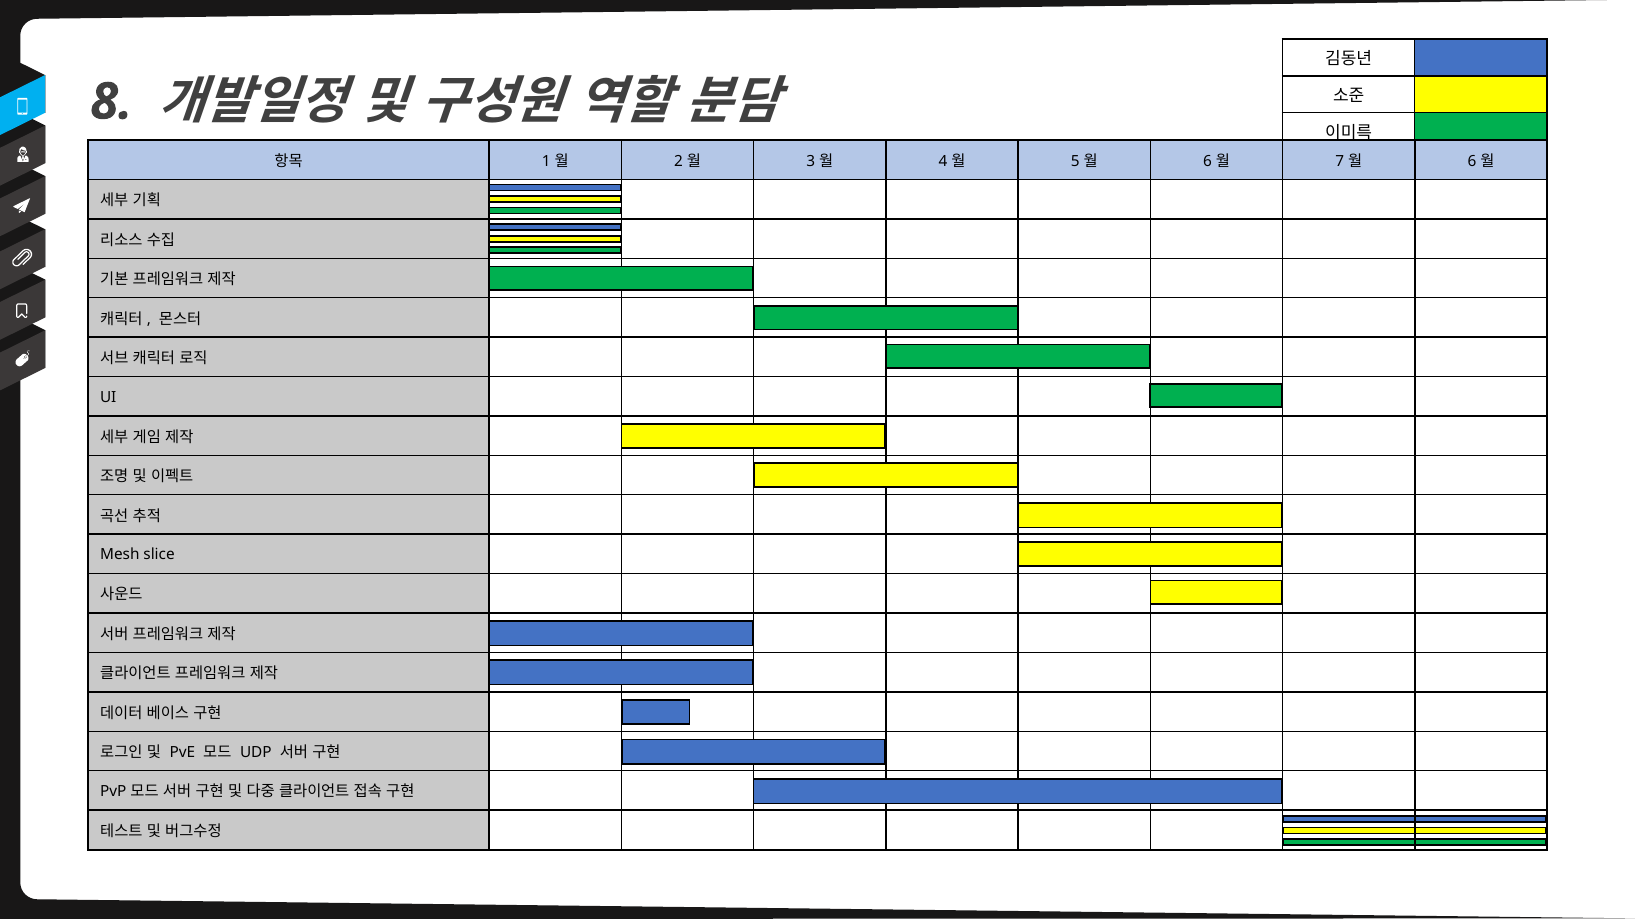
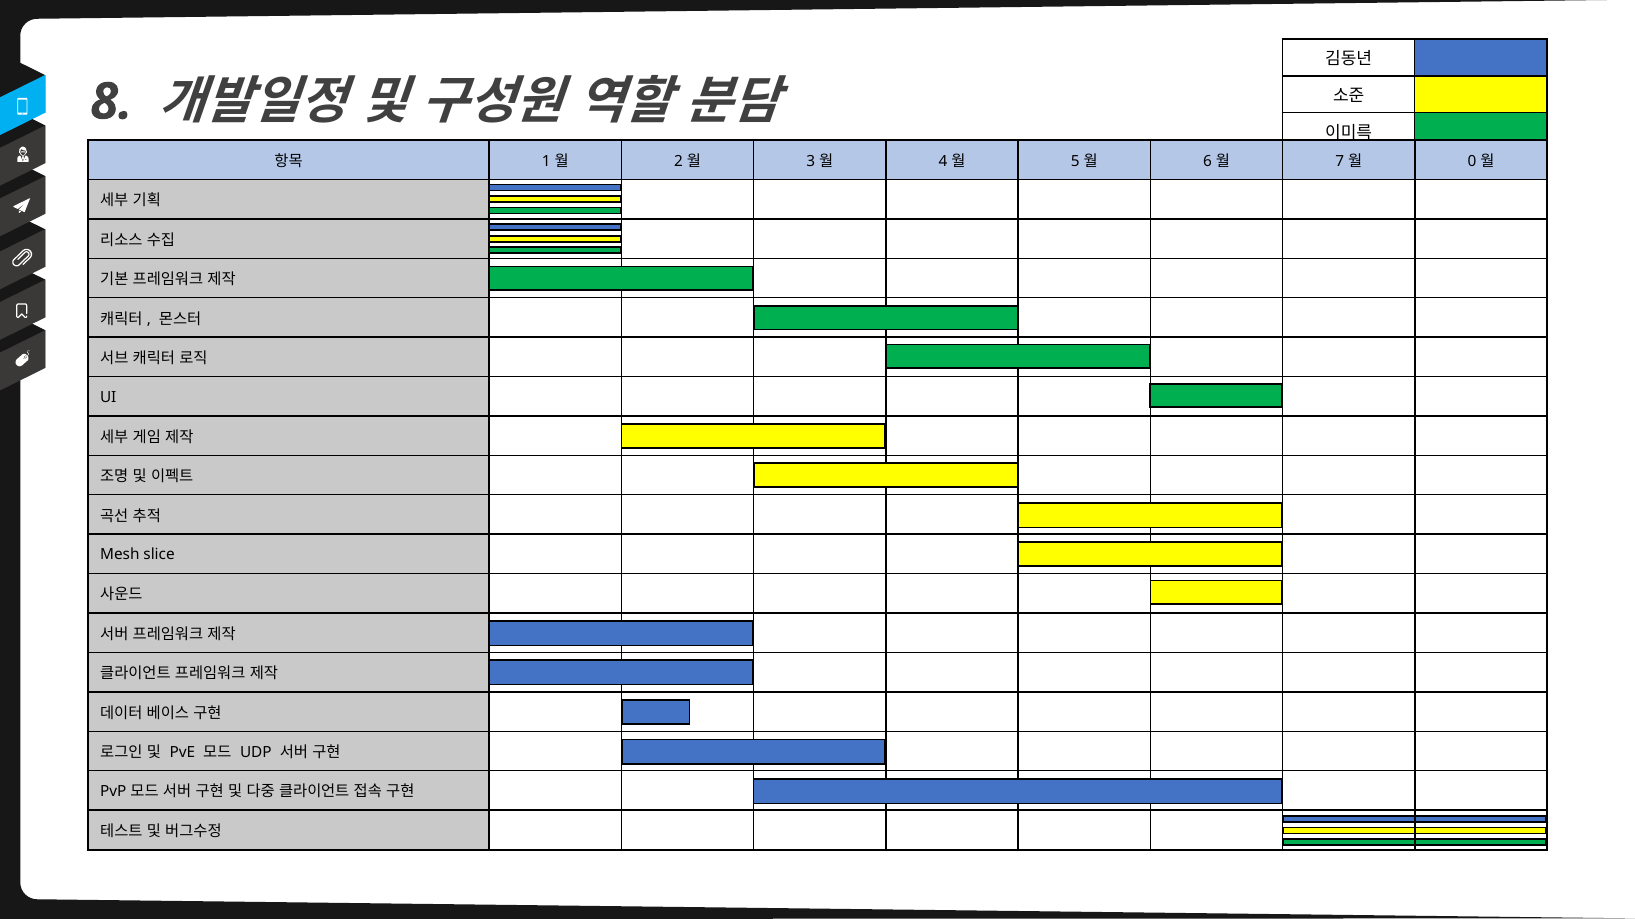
6 at (1472, 161): 6 -> 0
